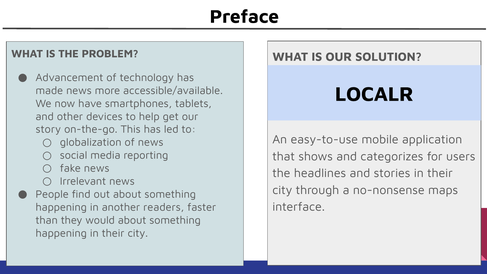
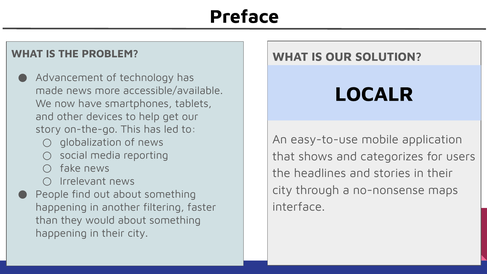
readers: readers -> filtering
